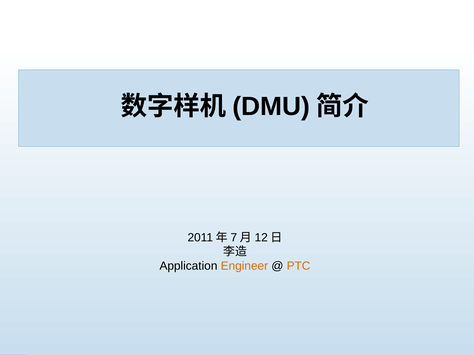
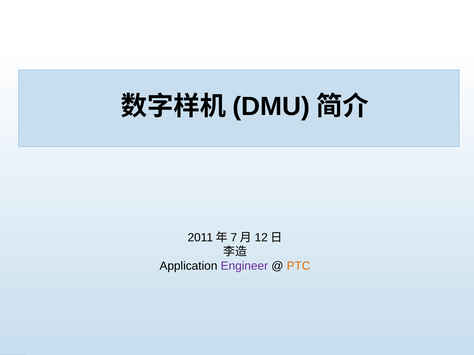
Engineer colour: orange -> purple
